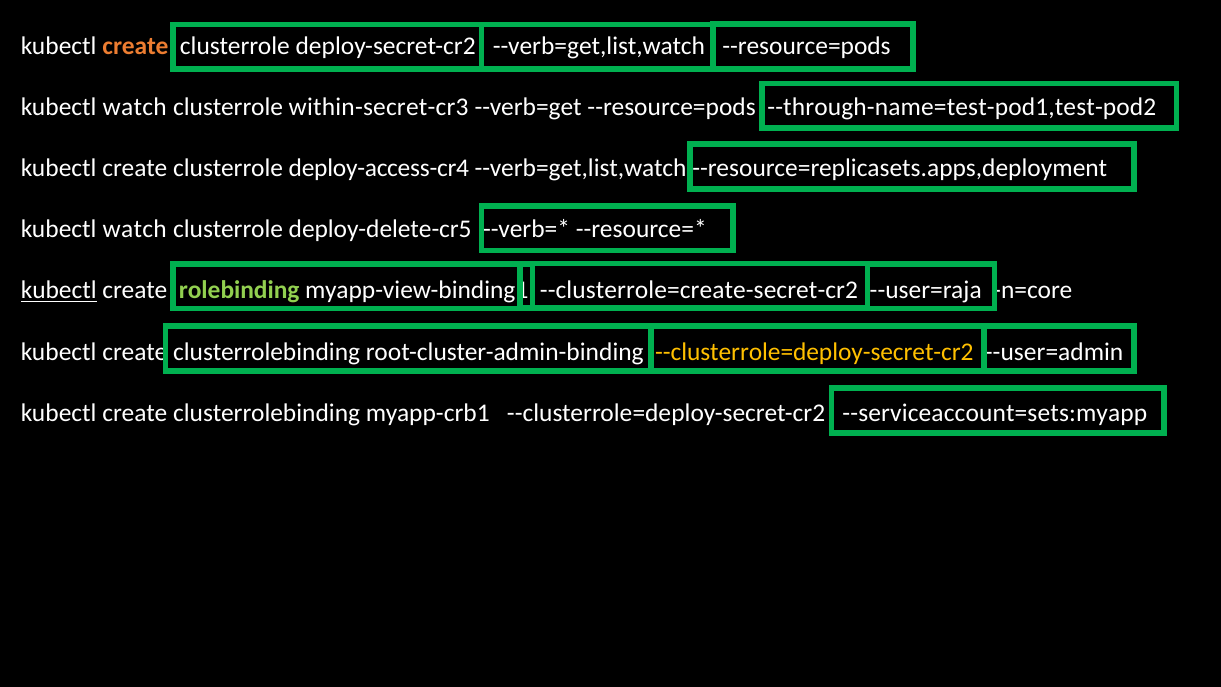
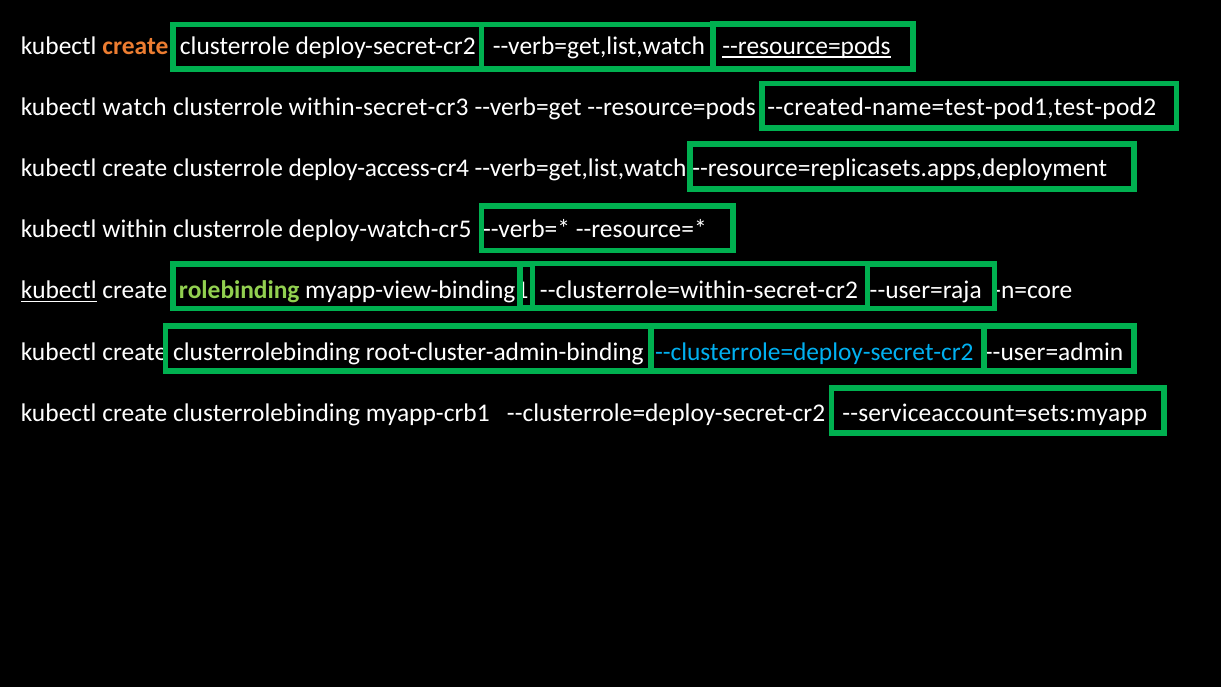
--resource=pods at (806, 46) underline: none -> present
--through-name=test-pod1,test-pod2: --through-name=test-pod1,test-pod2 -> --created-name=test-pod1,test-pod2
watch at (135, 229): watch -> within
deploy-delete-cr5: deploy-delete-cr5 -> deploy-watch-cr5
--clusterrole=create-secret-cr2: --clusterrole=create-secret-cr2 -> --clusterrole=within-secret-cr2
--clusterrole=deploy-secret-cr2 at (814, 352) colour: yellow -> light blue
